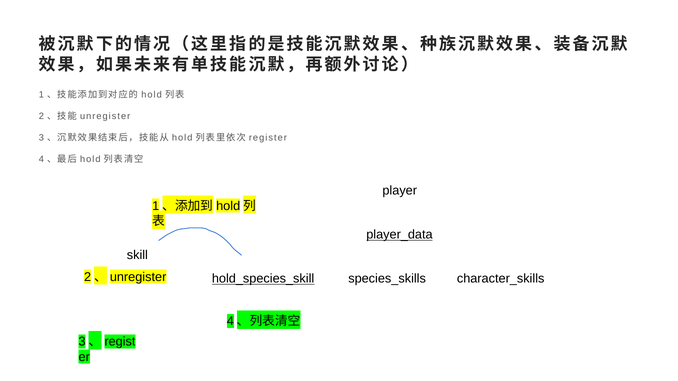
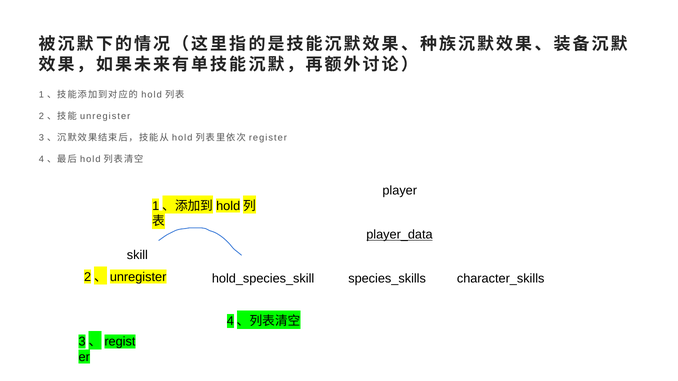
hold_species_skill underline: present -> none
